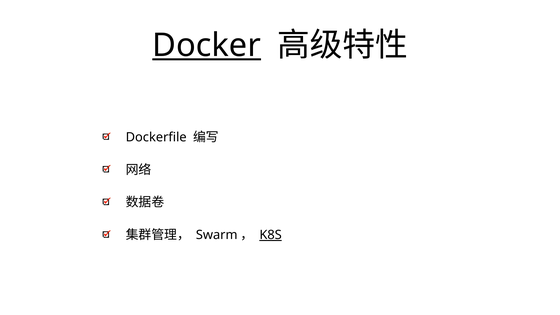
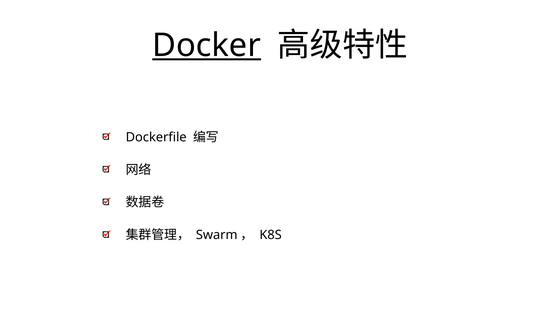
K8S underline: present -> none
